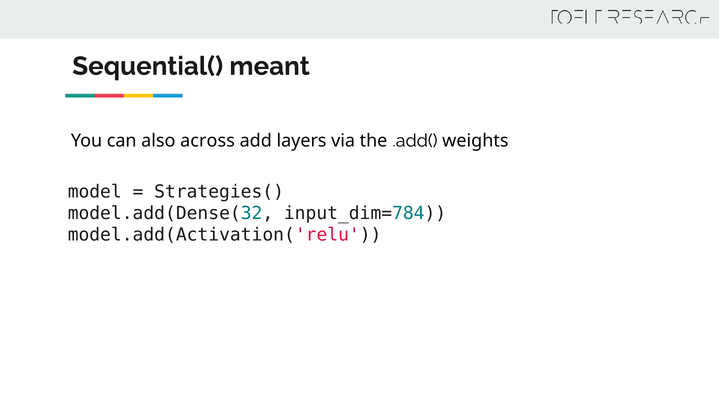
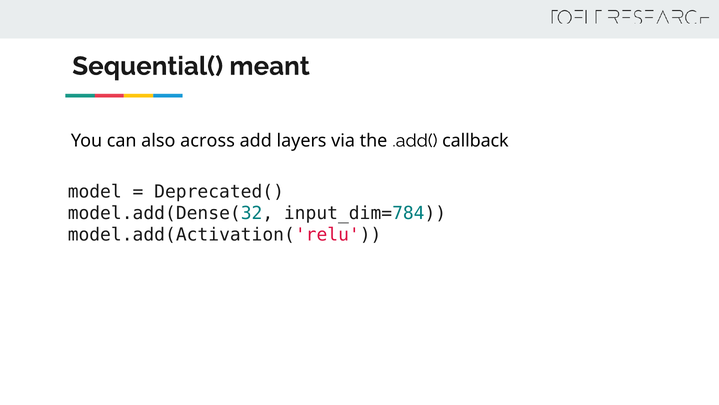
weights: weights -> callback
Strategies(: Strategies( -> Deprecated(
